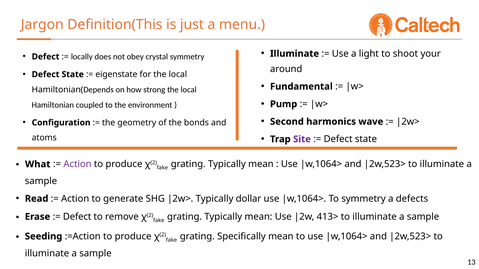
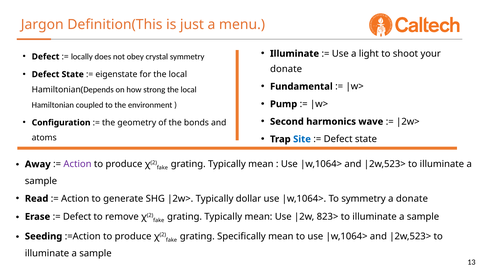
around at (286, 69): around -> donate
Site colour: purple -> blue
What: What -> Away
a defects: defects -> donate
413>: 413> -> 823>
